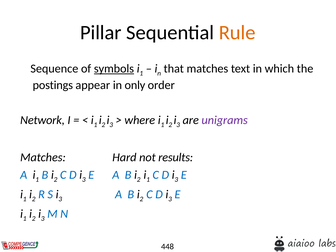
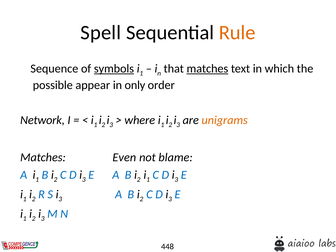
Pillar: Pillar -> Spell
matches at (207, 69) underline: none -> present
postings: postings -> possible
unigrams colour: purple -> orange
Hard: Hard -> Even
results: results -> blame
